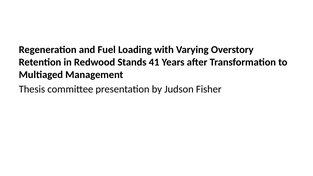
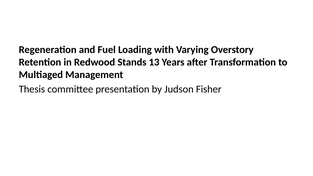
41: 41 -> 13
